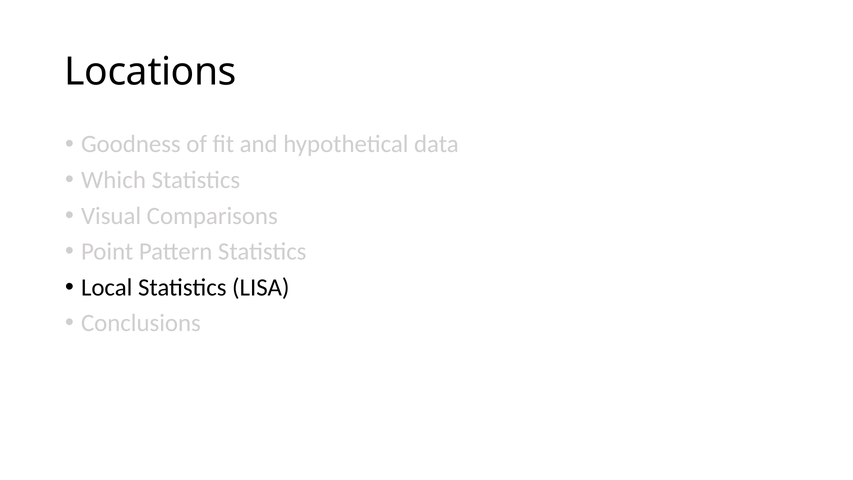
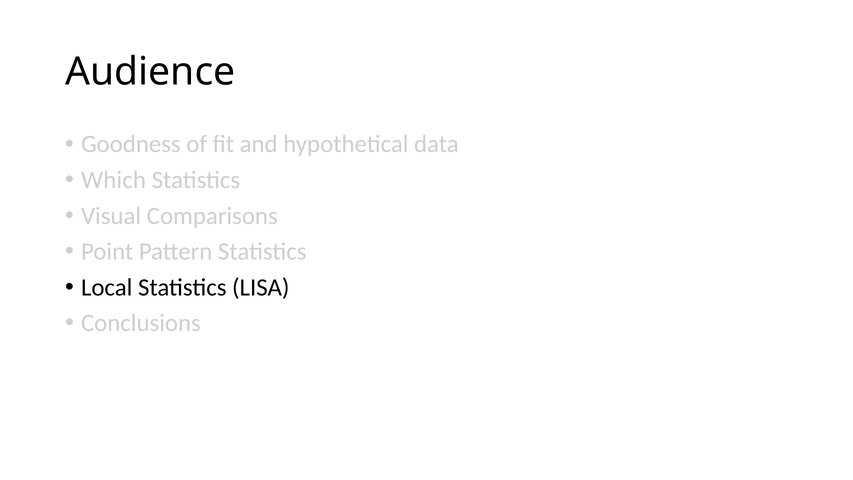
Locations: Locations -> Audience
